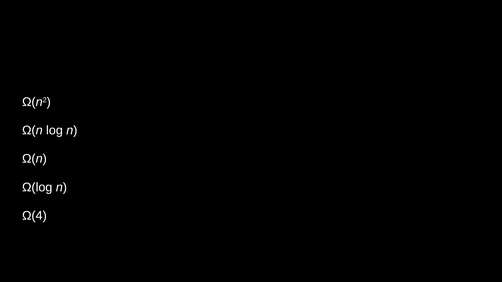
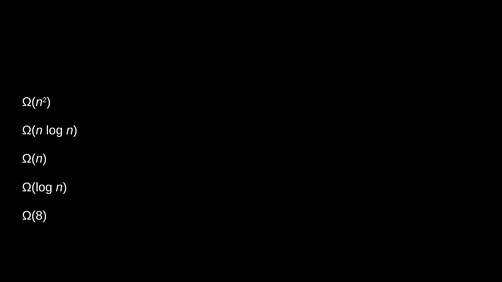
Ω(4: Ω(4 -> Ω(8
